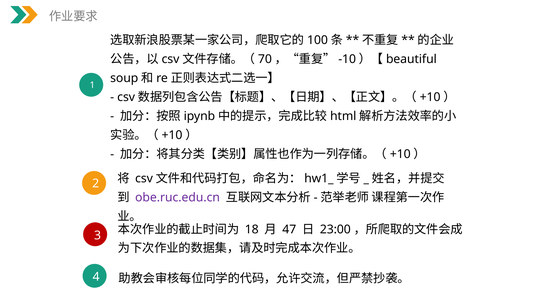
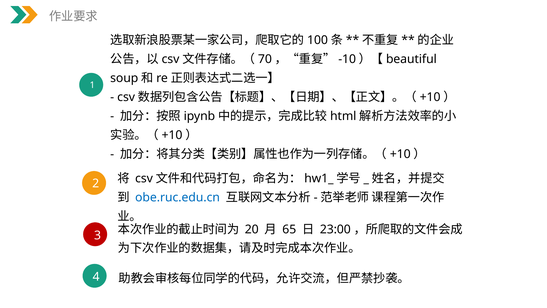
obe.ruc.edu.cn colour: purple -> blue
18: 18 -> 20
47: 47 -> 65
